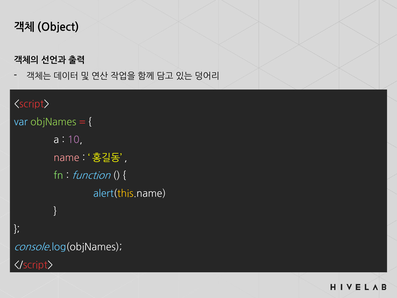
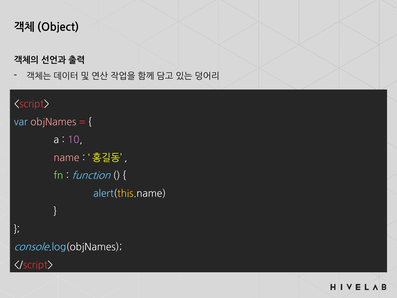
objNames colour: light green -> pink
